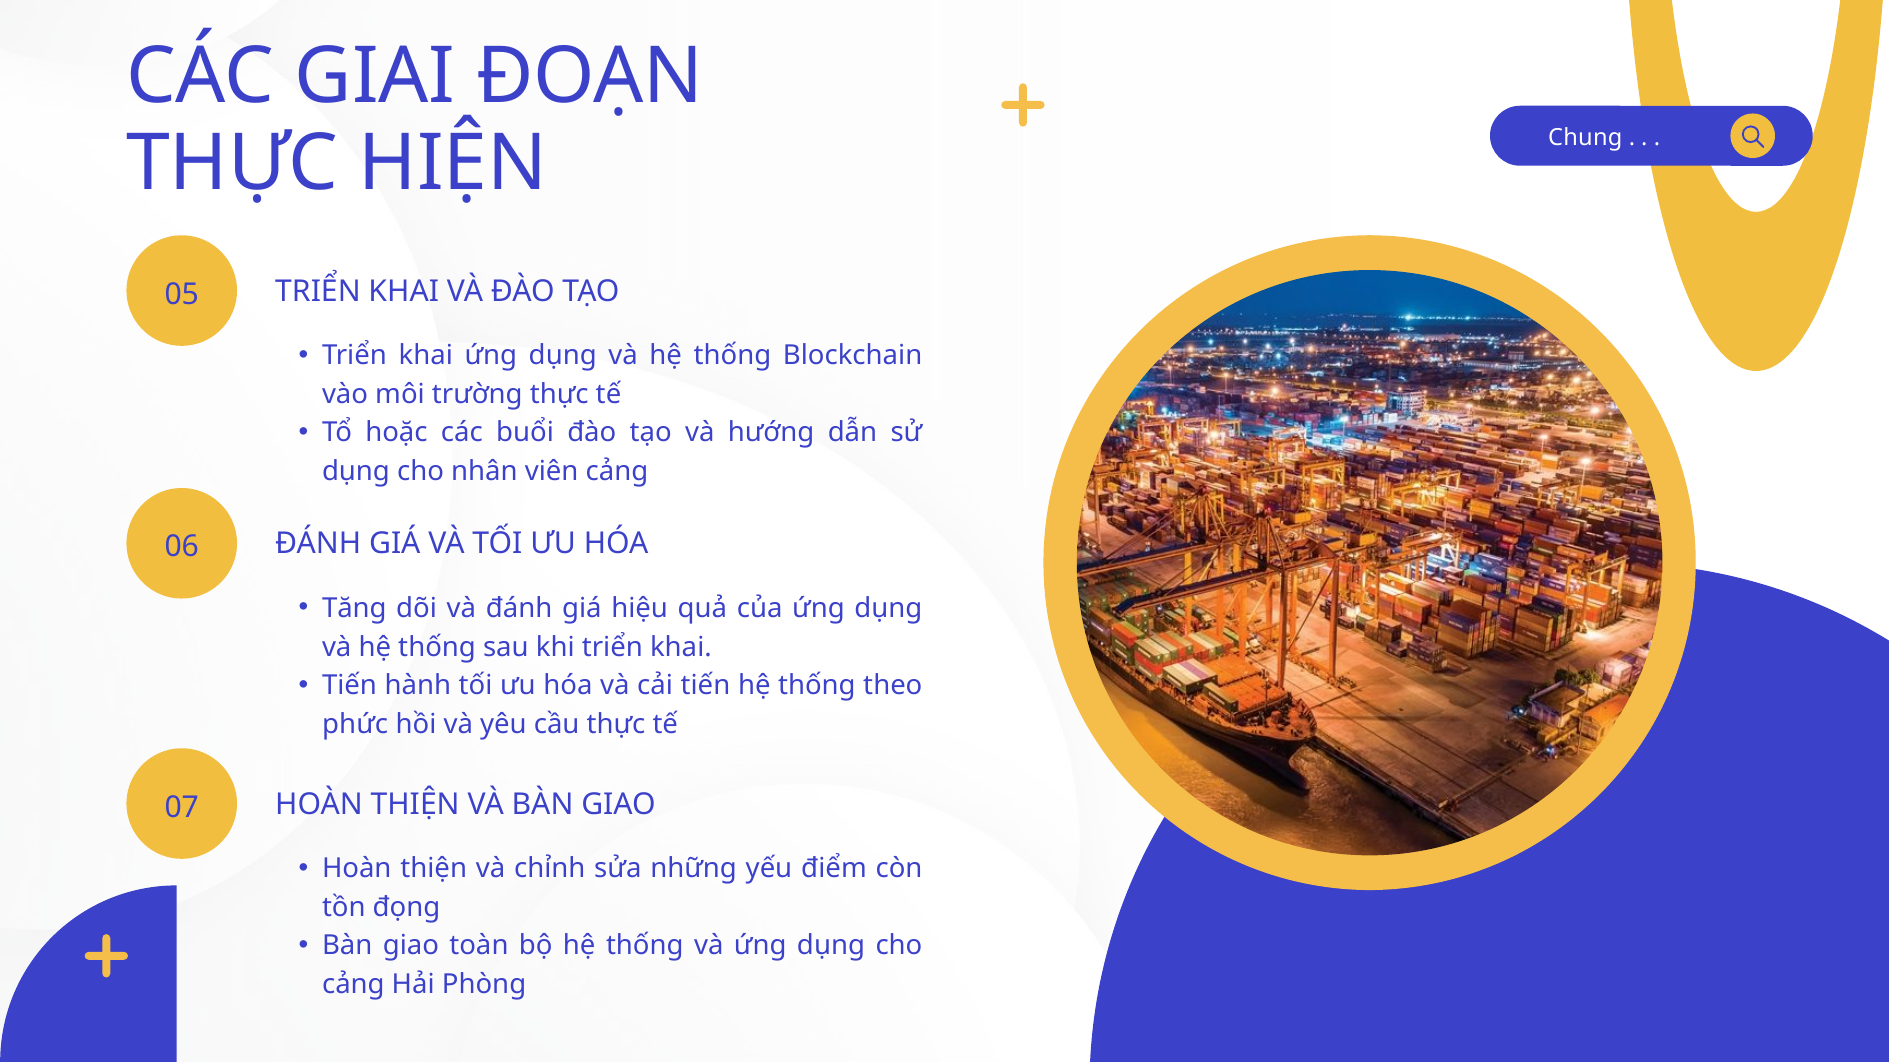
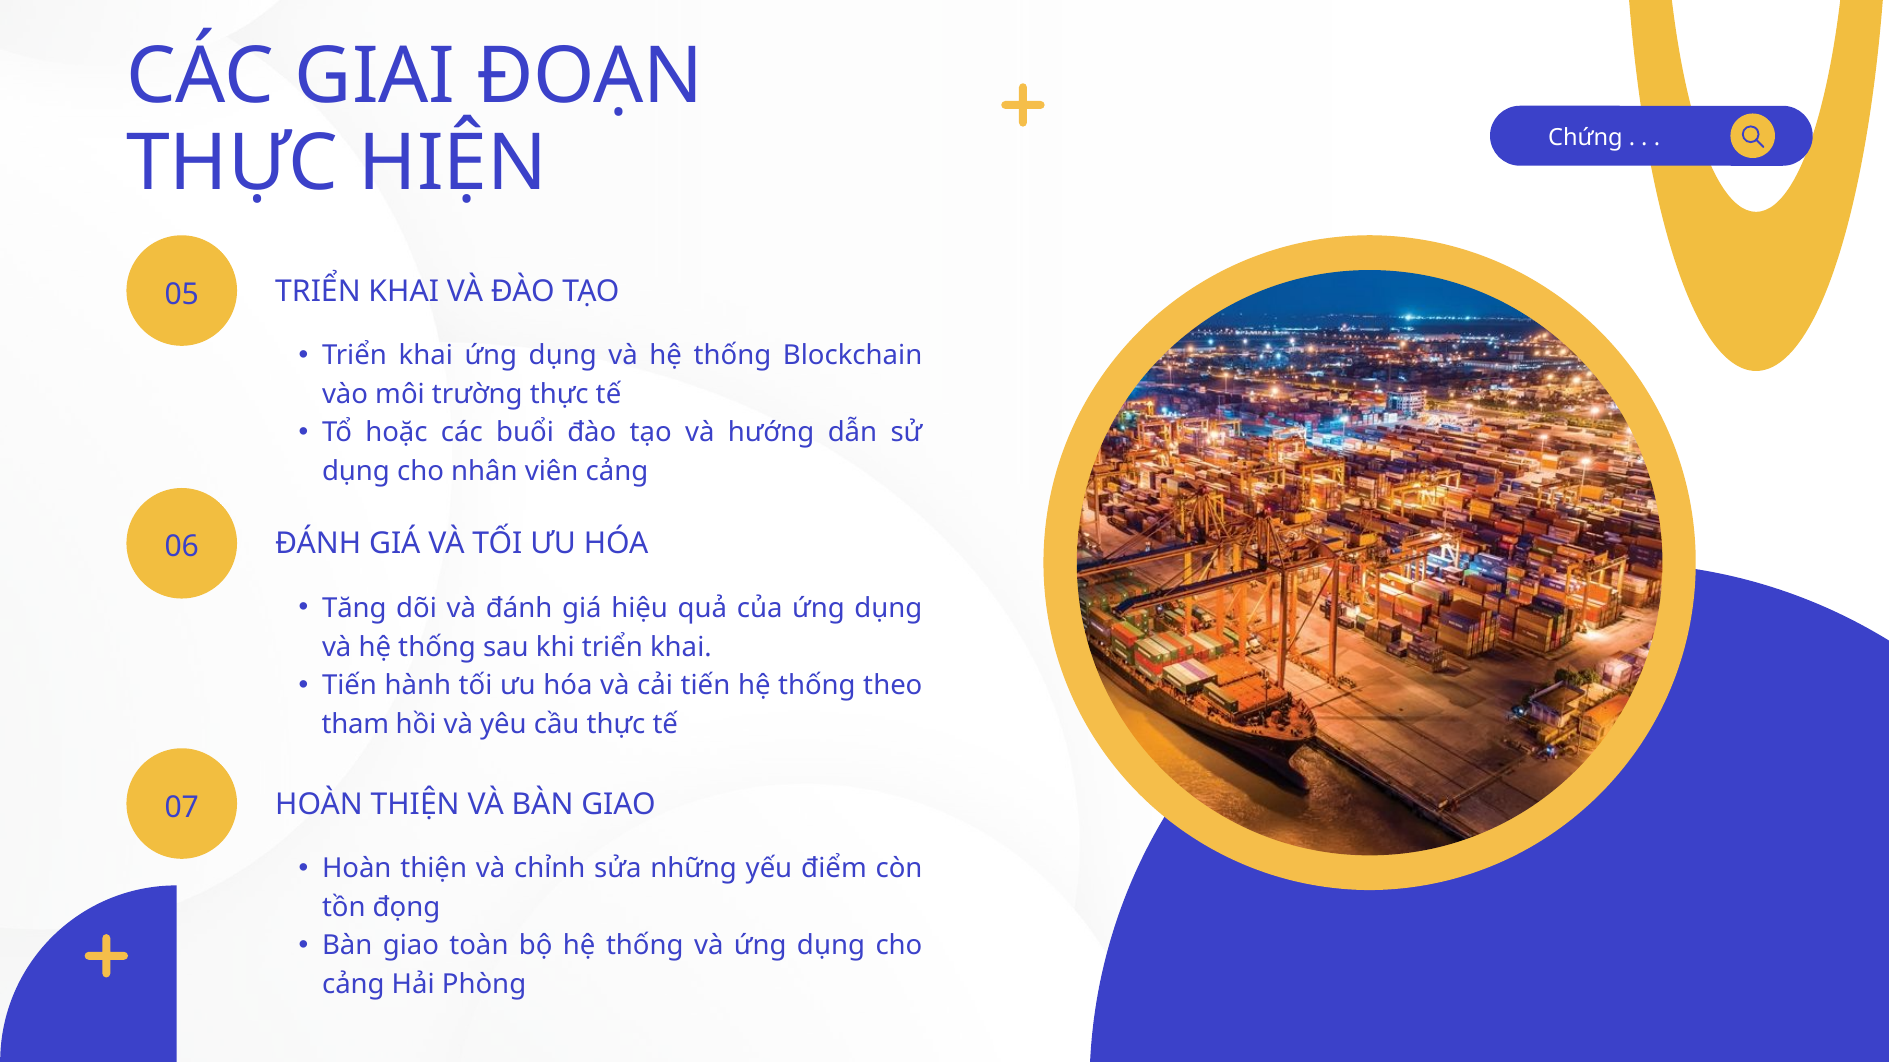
Chung: Chung -> Chứng
phức: phức -> tham
